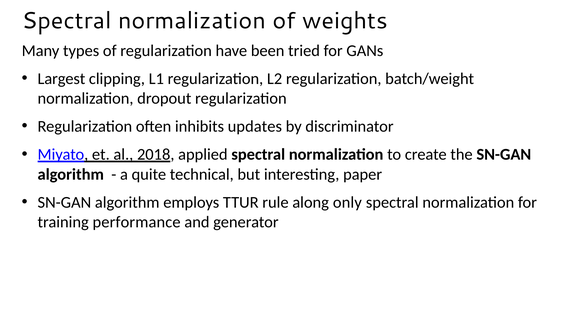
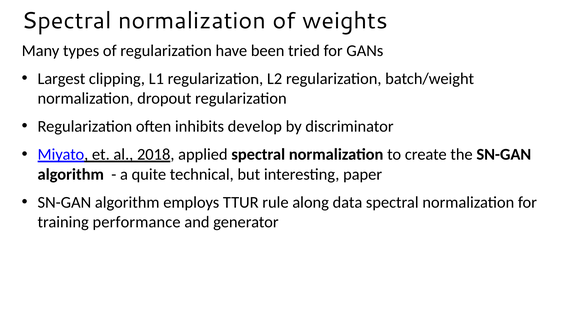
updates: updates -> develop
only: only -> data
